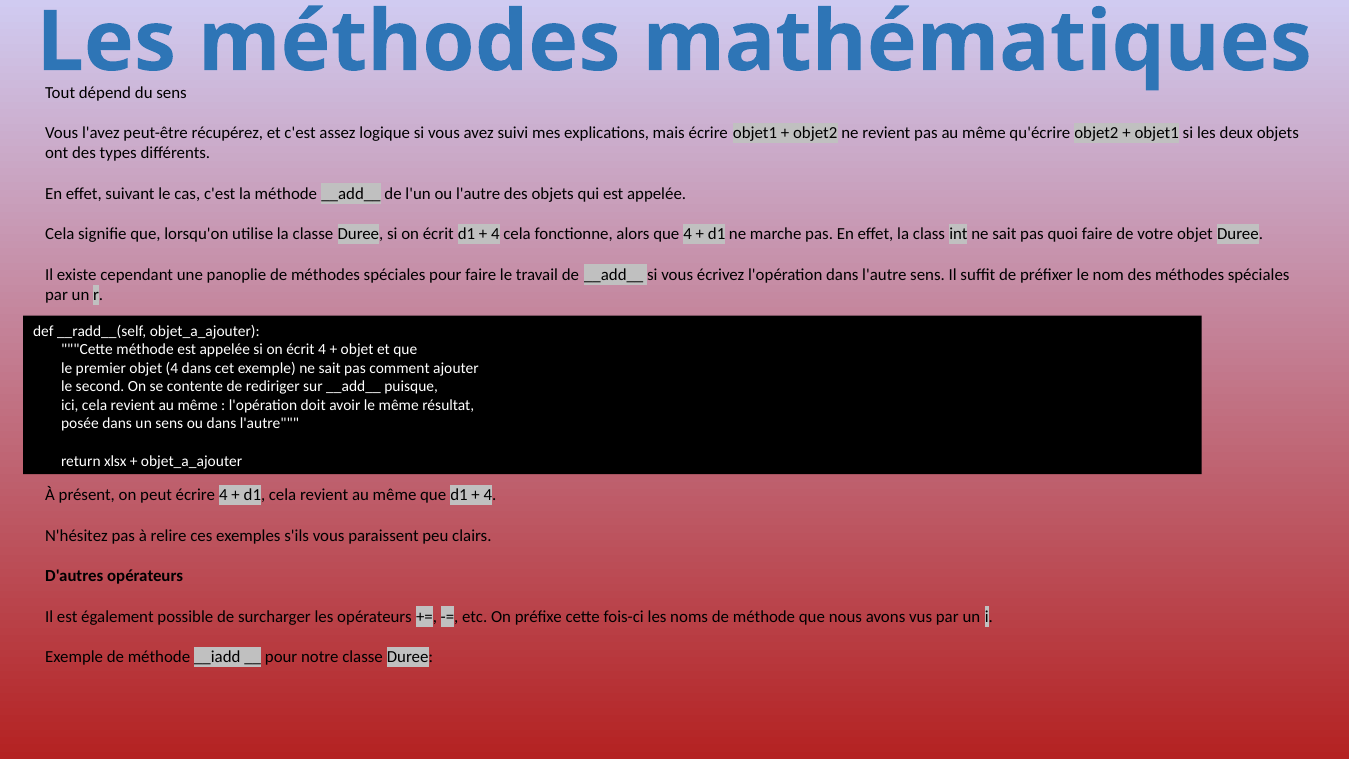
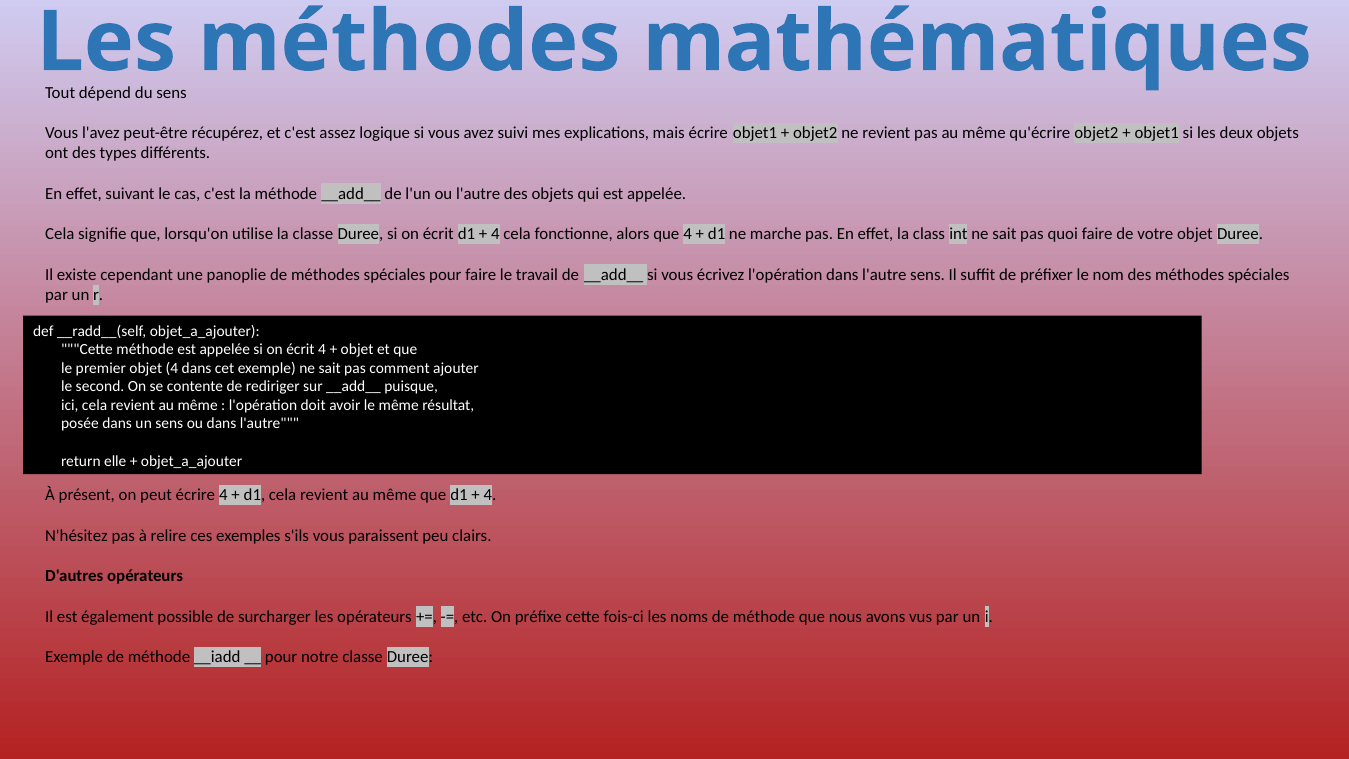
xlsx: xlsx -> elle
